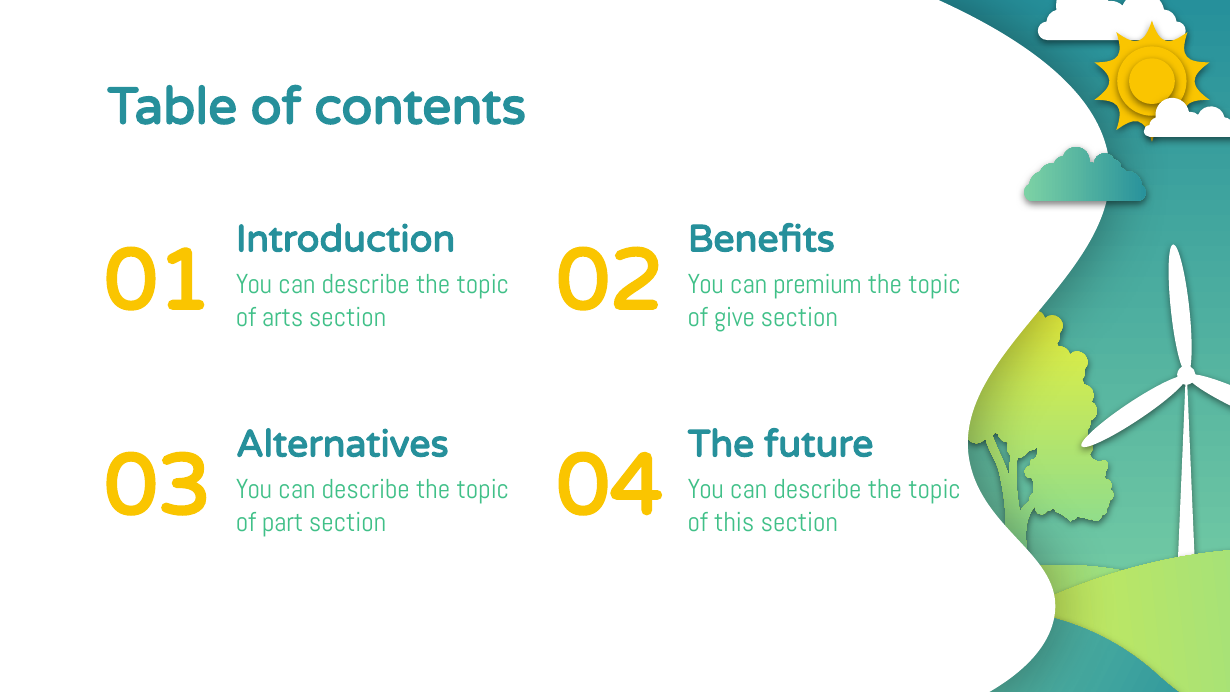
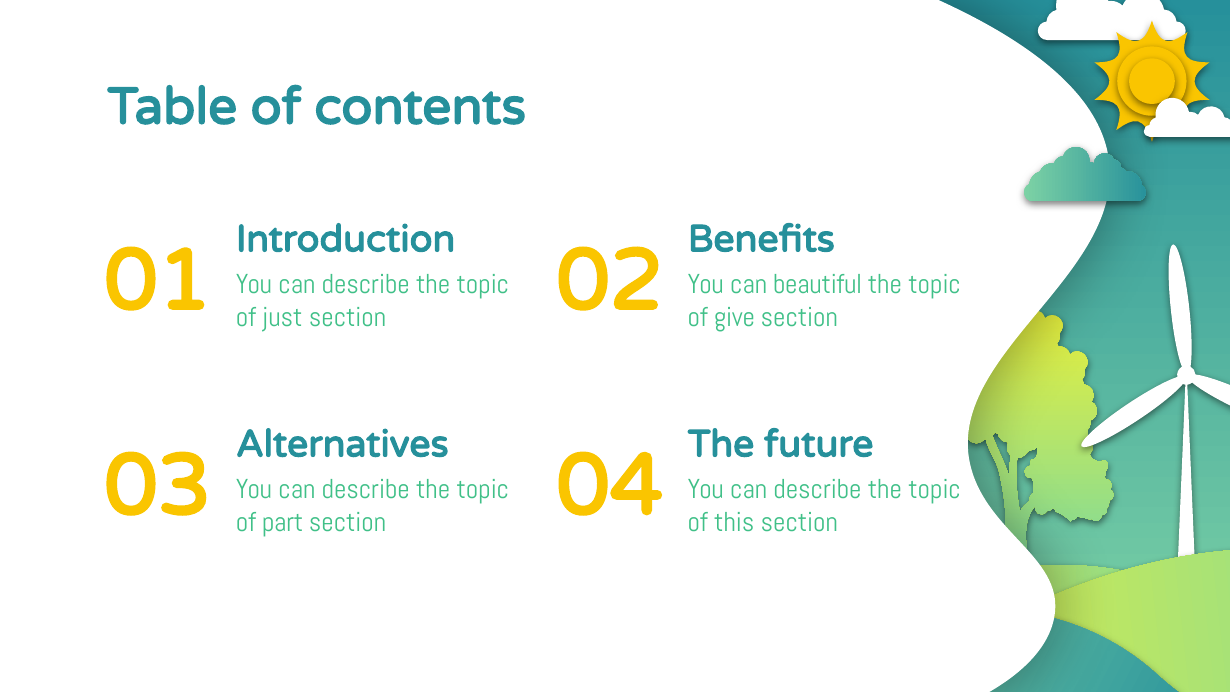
premium: premium -> beautiful
arts: arts -> just
